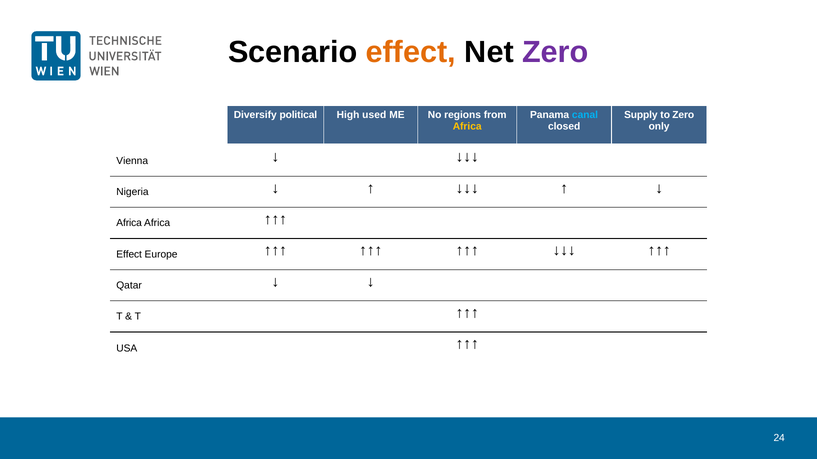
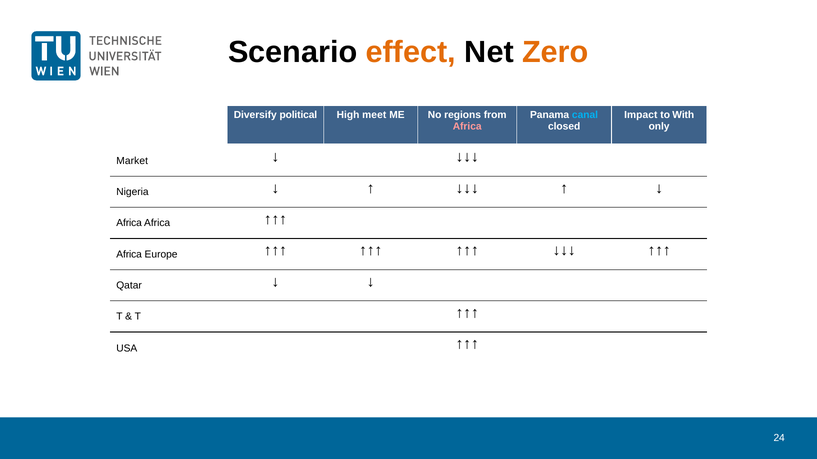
Zero at (555, 52) colour: purple -> orange
used: used -> meet
Supply: Supply -> Impact
to Zero: Zero -> With
Africa at (467, 126) colour: yellow -> pink
Vienna: Vienna -> Market
Effect at (129, 255): Effect -> Africa
